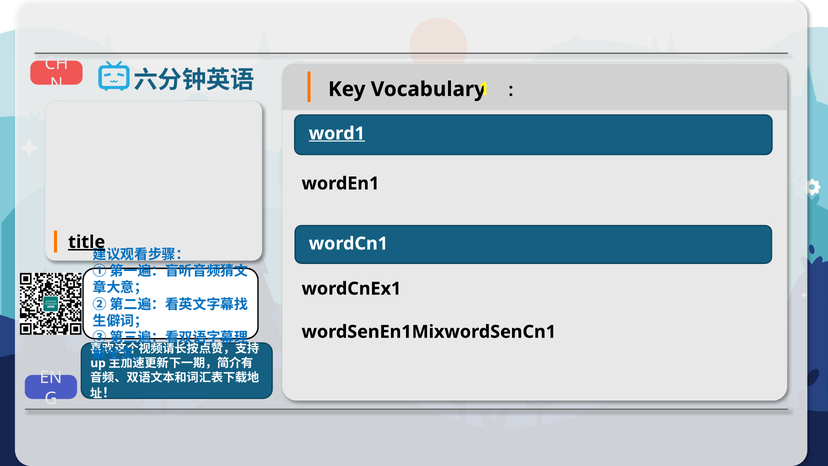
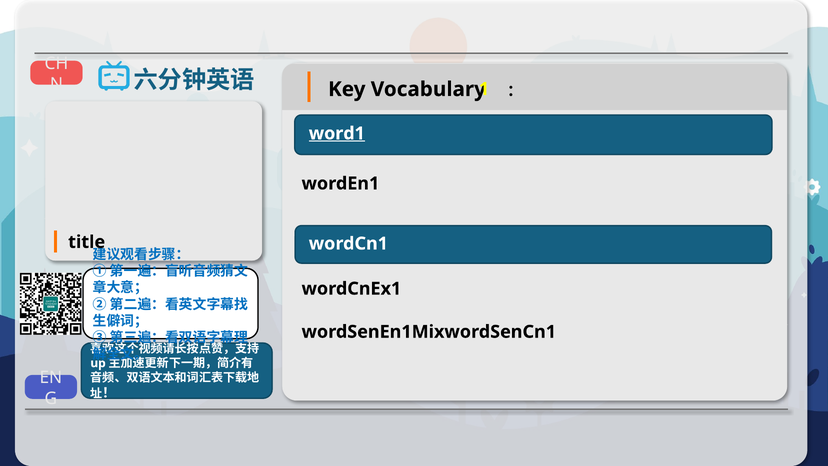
title underline: present -> none
